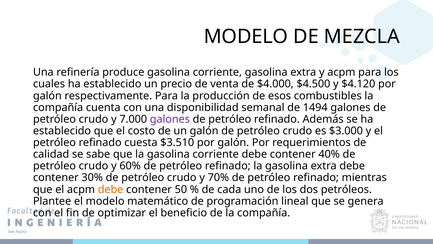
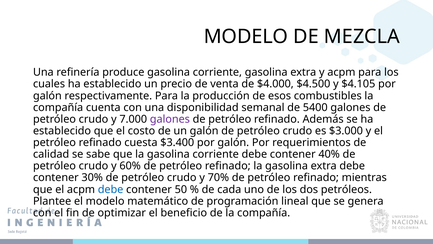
$4.120: $4.120 -> $4.105
1494: 1494 -> 5400
$3.510: $3.510 -> $3.400
debe at (111, 189) colour: orange -> blue
